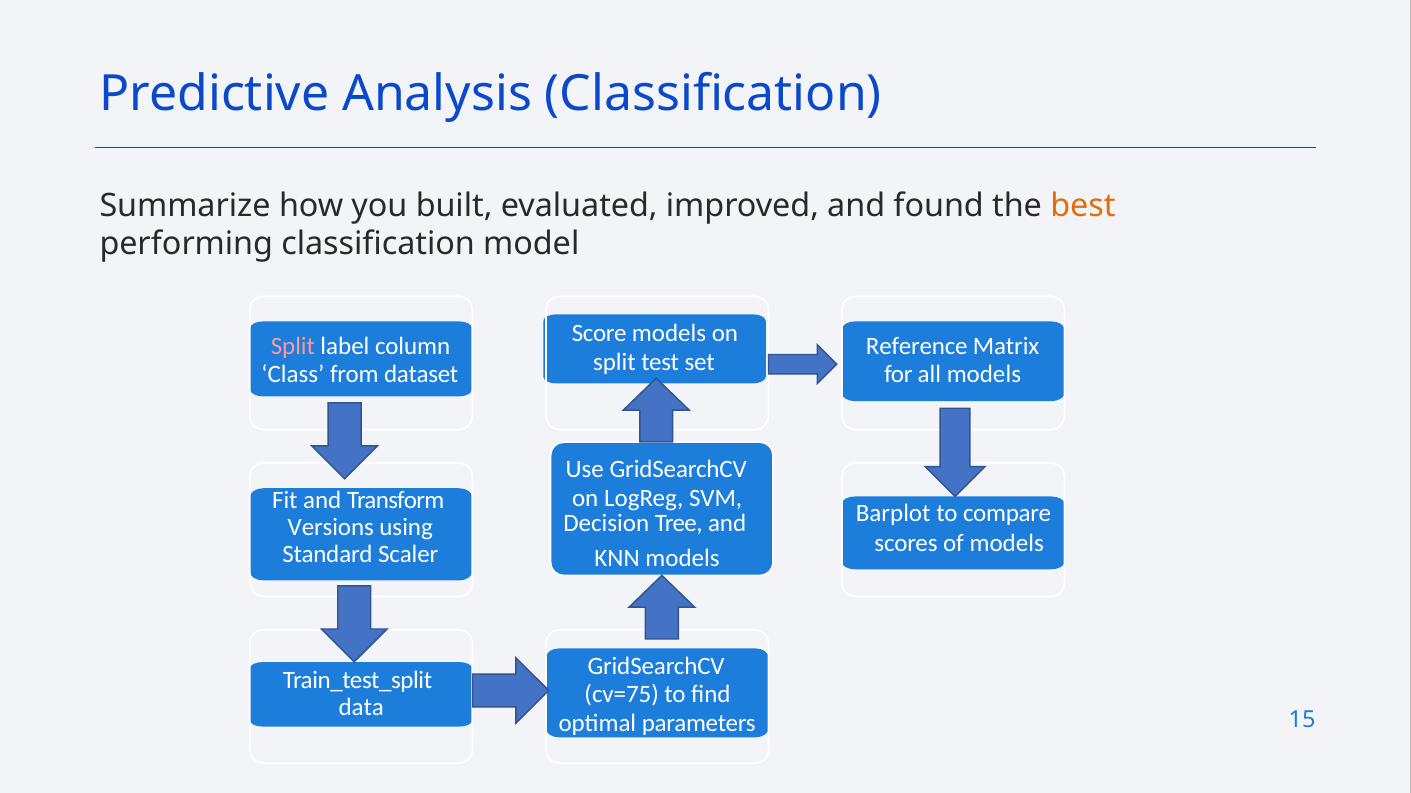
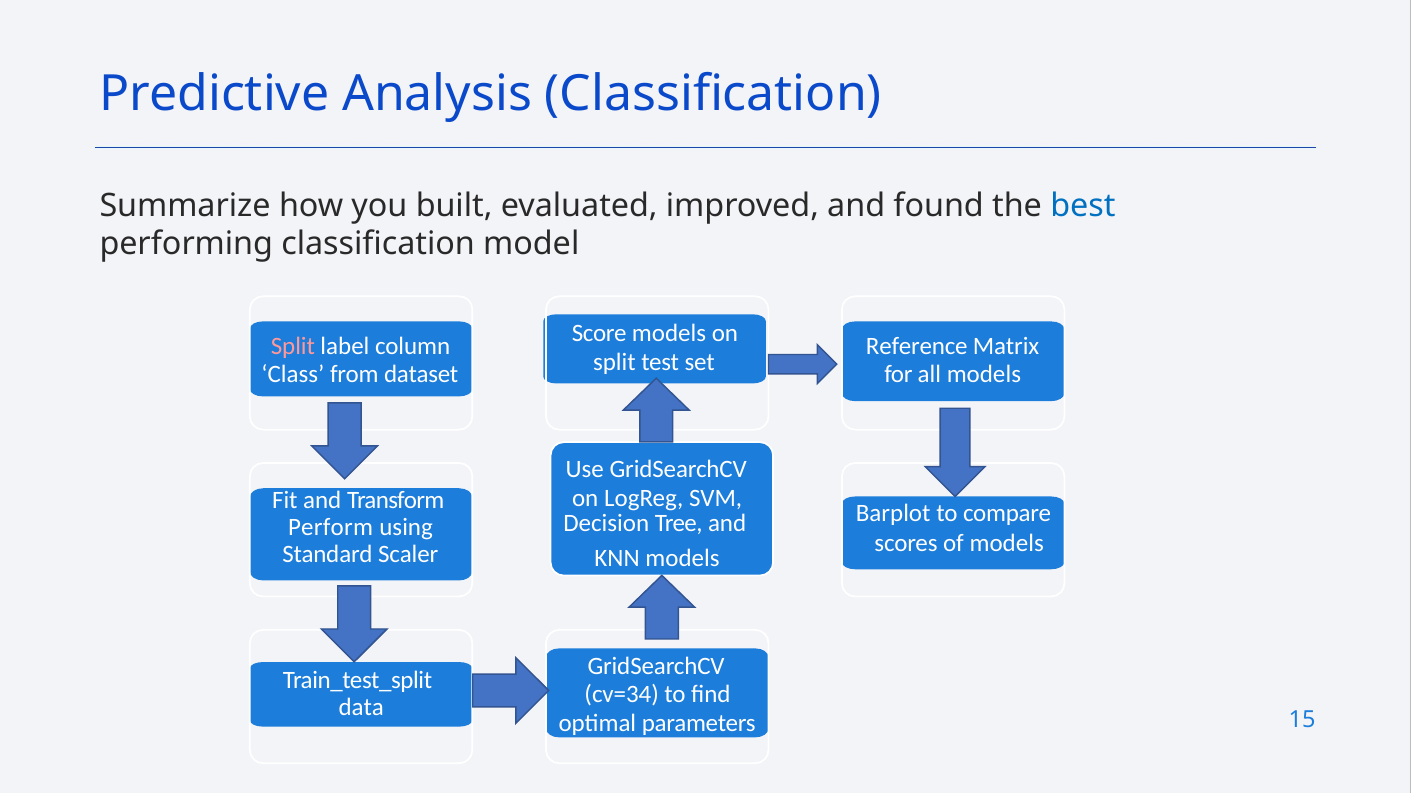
best colour: orange -> blue
Versions: Versions -> Perform
cv=75: cv=75 -> cv=34
